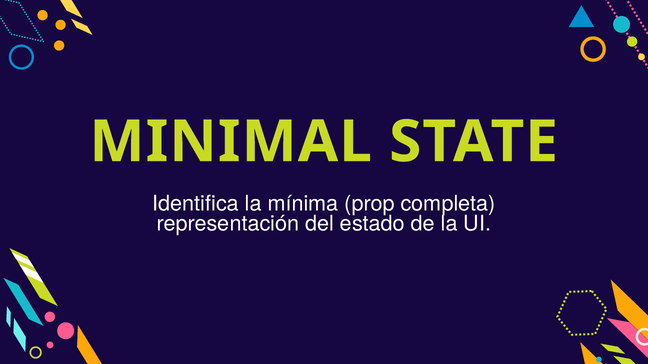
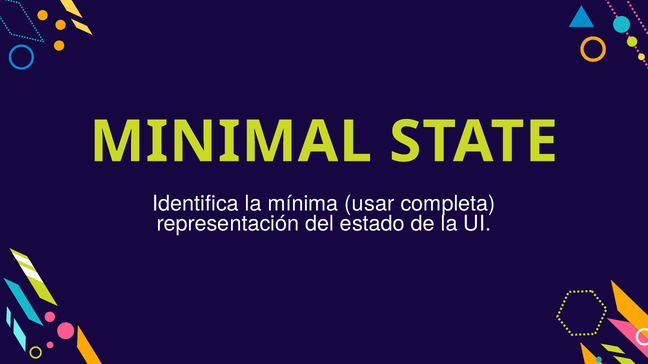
prop: prop -> usar
